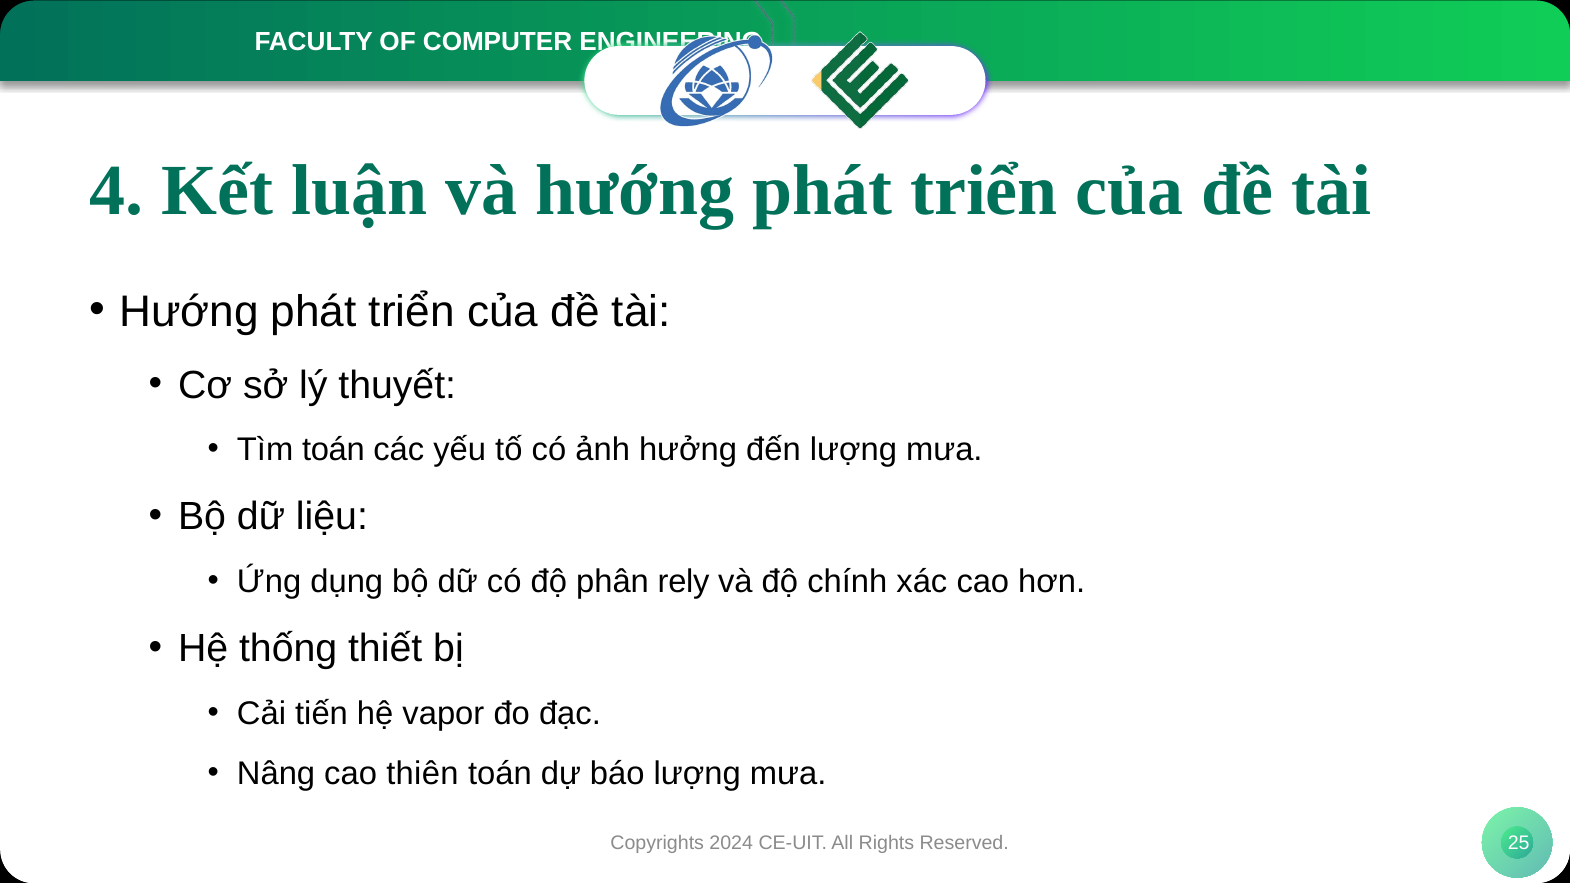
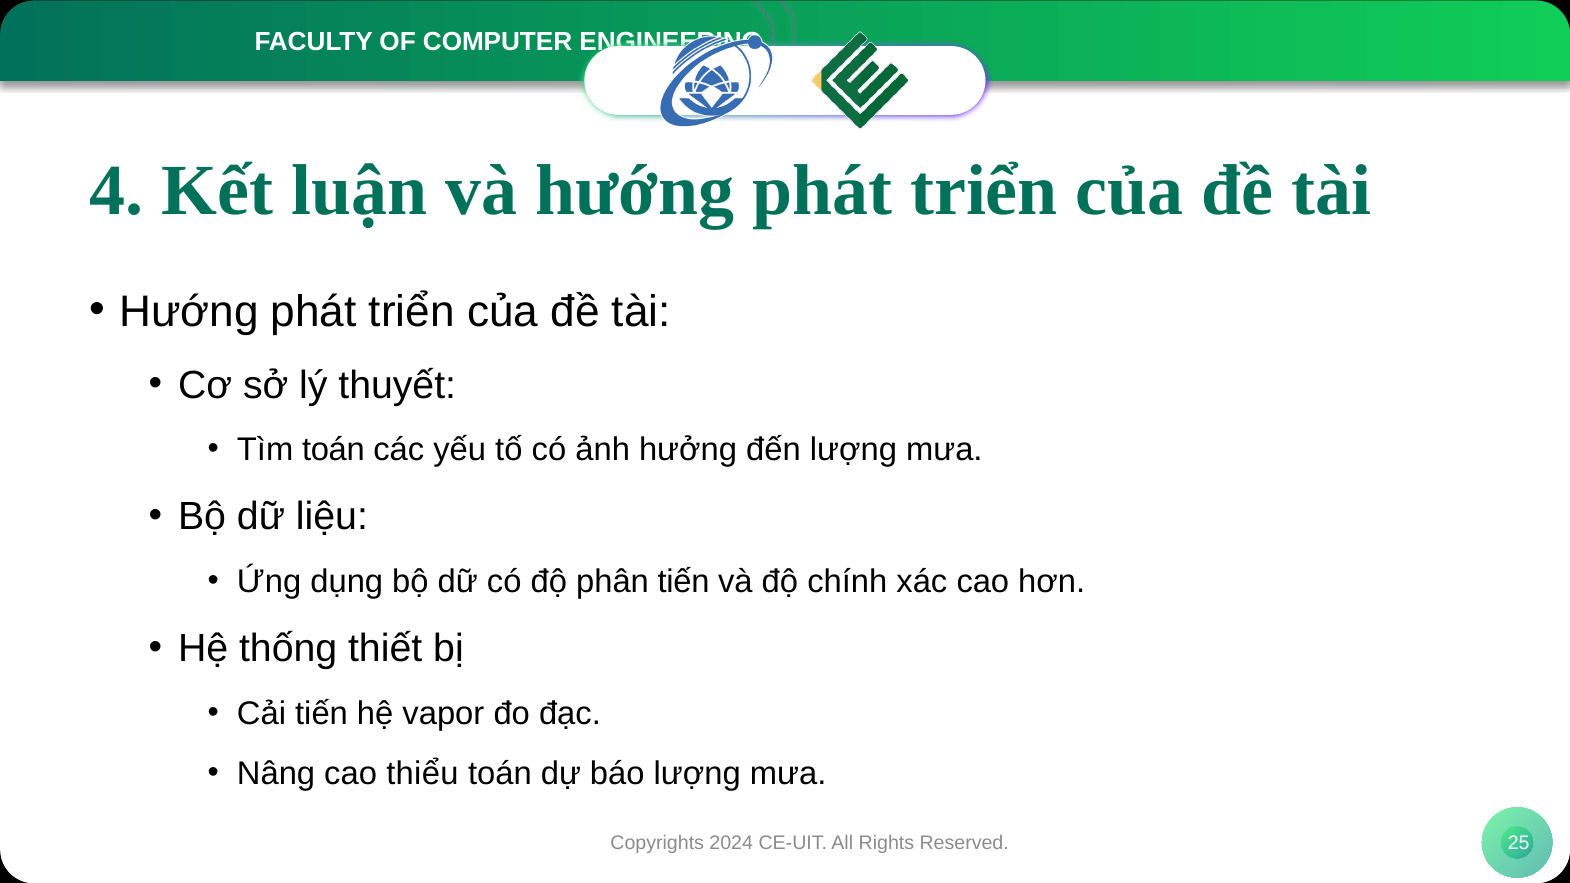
phân rely: rely -> tiến
thiên: thiên -> thiểu
